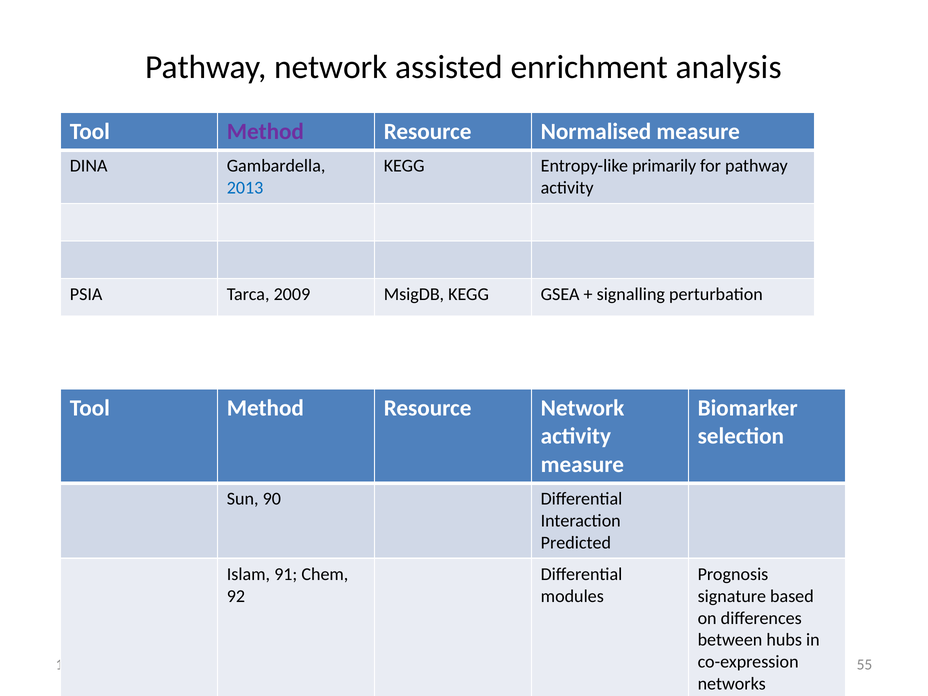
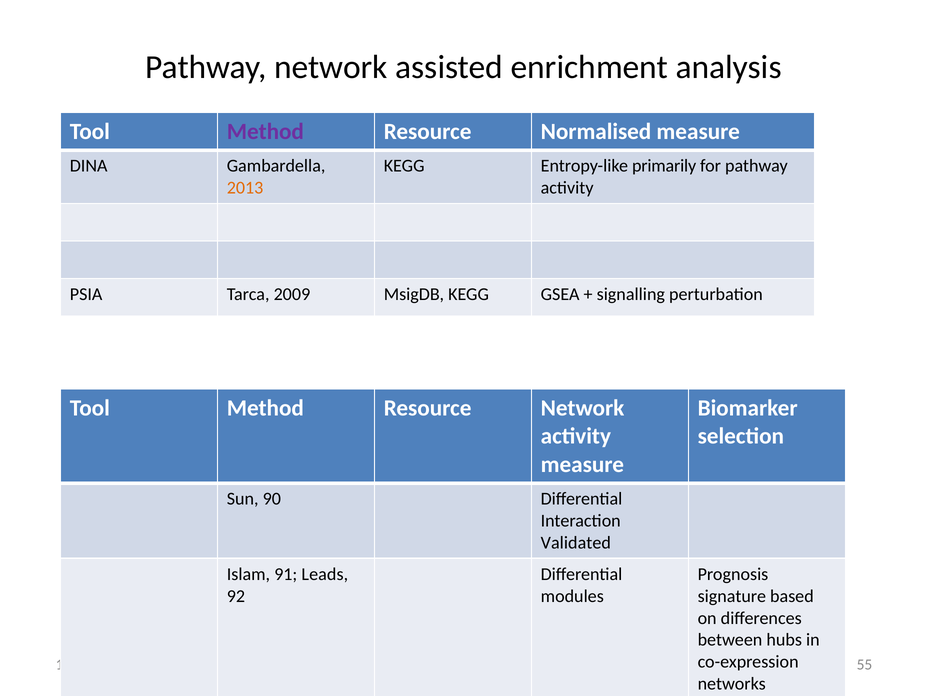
2013 colour: blue -> orange
Predicted: Predicted -> Validated
Chem: Chem -> Leads
